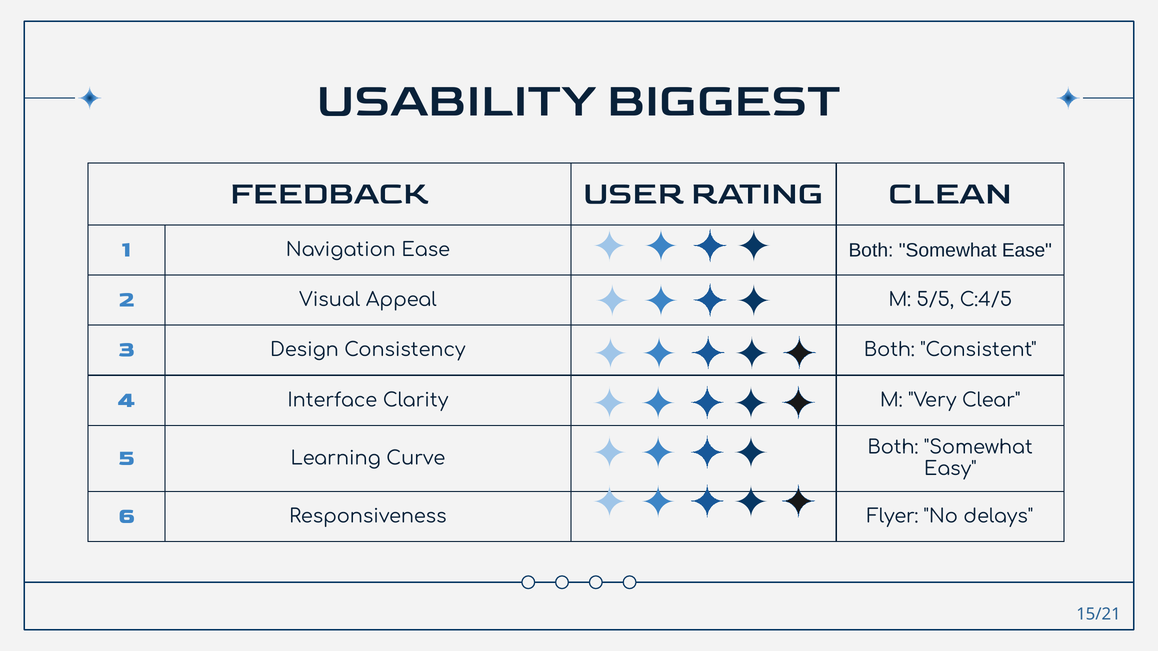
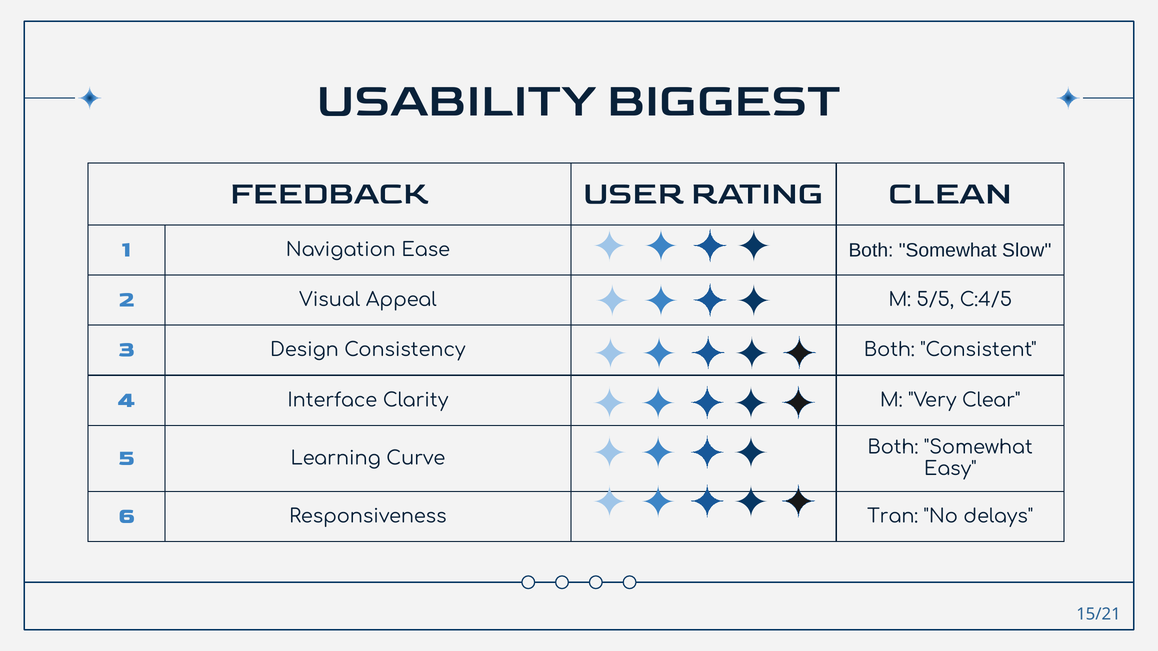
Somewhat Ease: Ease -> Slow
Flyer: Flyer -> Tran
